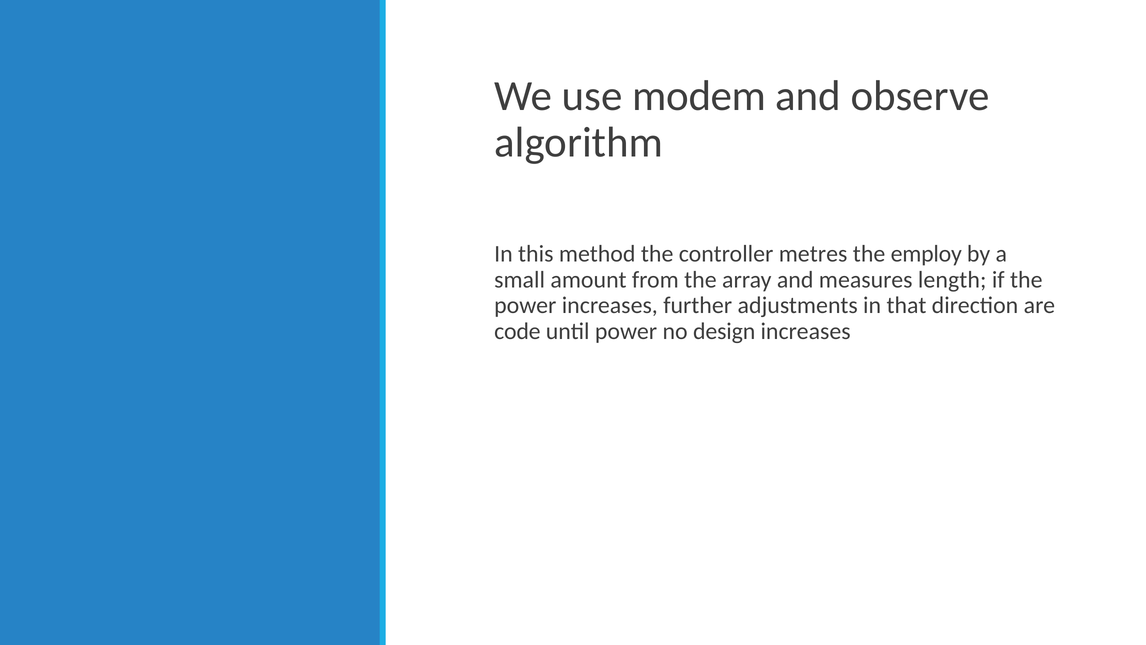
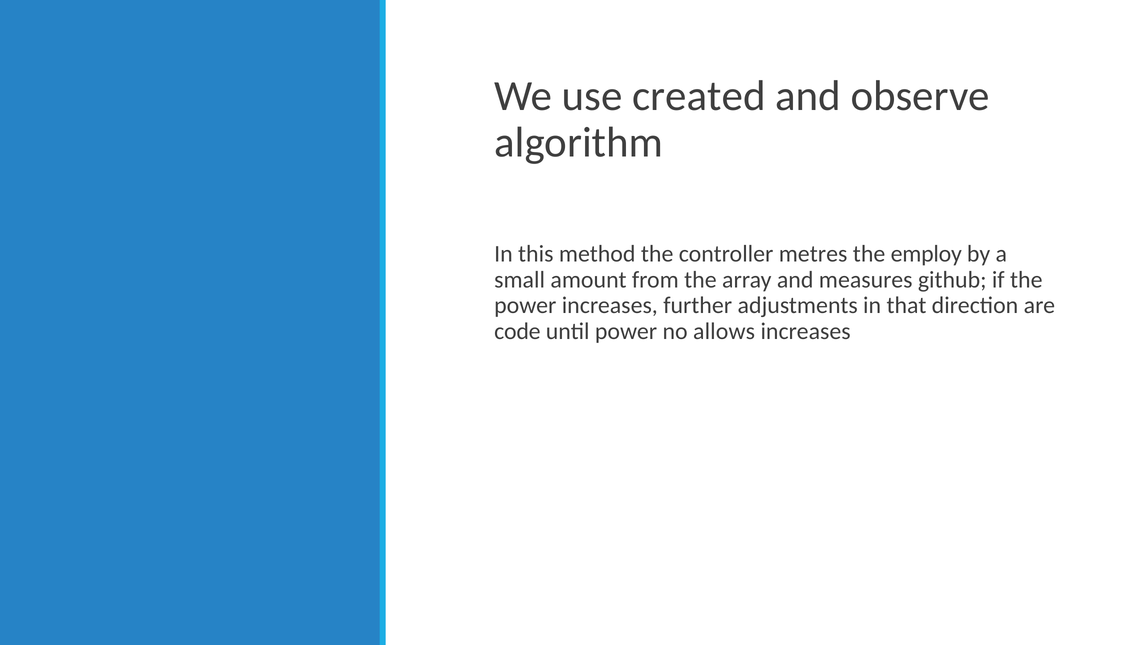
modem: modem -> created
length: length -> github
design: design -> allows
